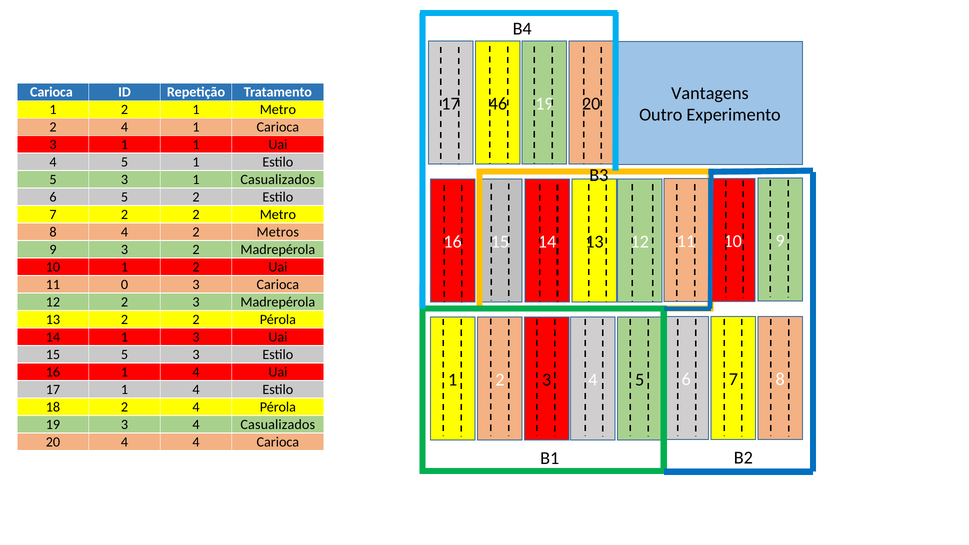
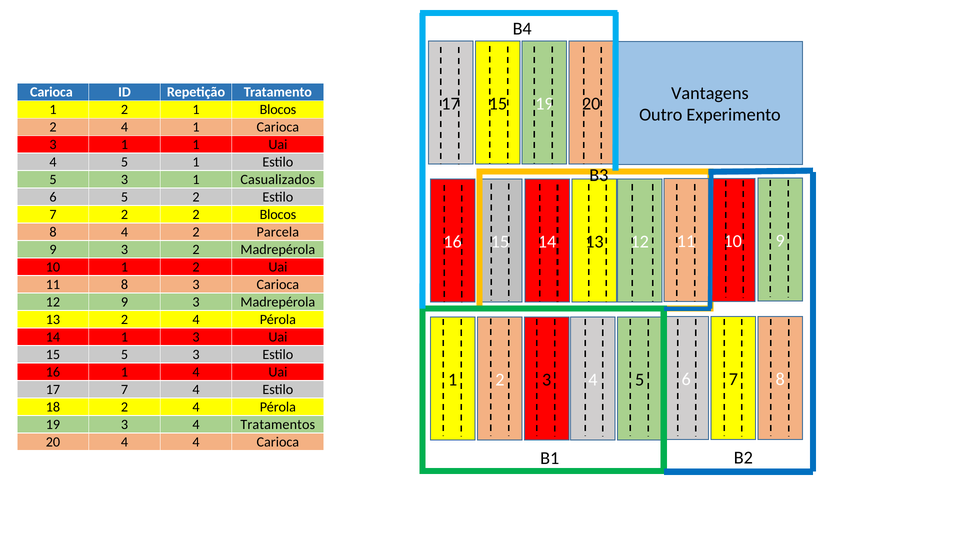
17 46: 46 -> 15
1 Metro: Metro -> Blocos
2 Metro: Metro -> Blocos
Metros: Metros -> Parcela
11 0: 0 -> 8
12 2: 2 -> 9
13 2 2: 2 -> 4
17 1: 1 -> 7
4 Casualizados: Casualizados -> Tratamentos
